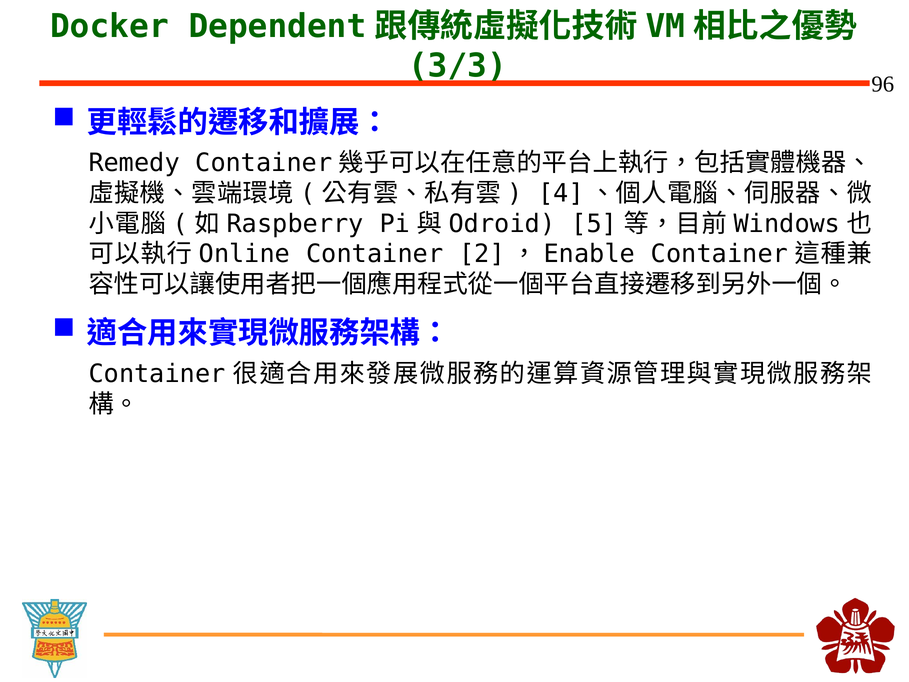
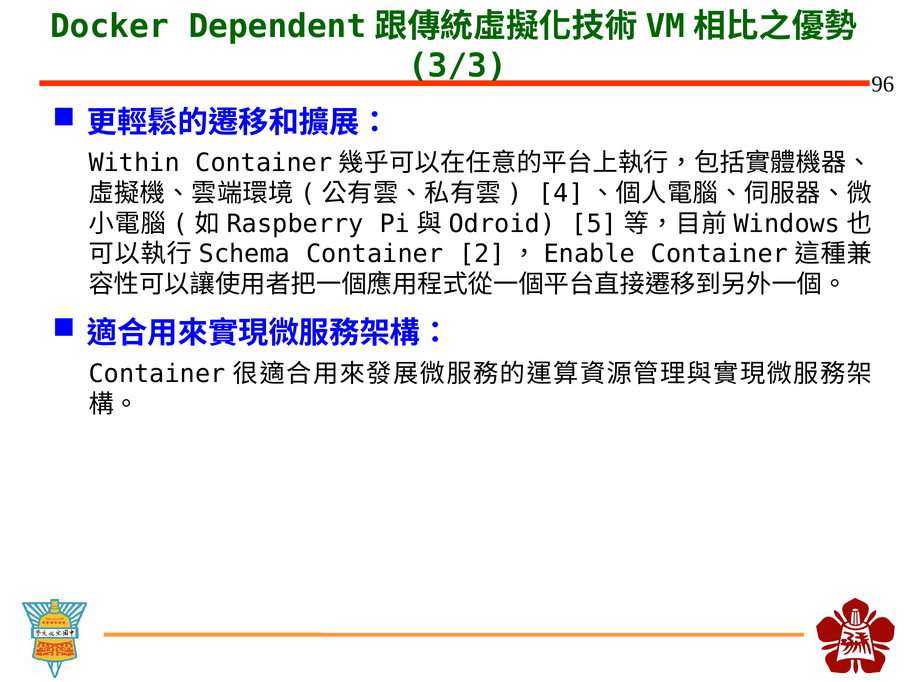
Remedy: Remedy -> Within
Online: Online -> Schema
